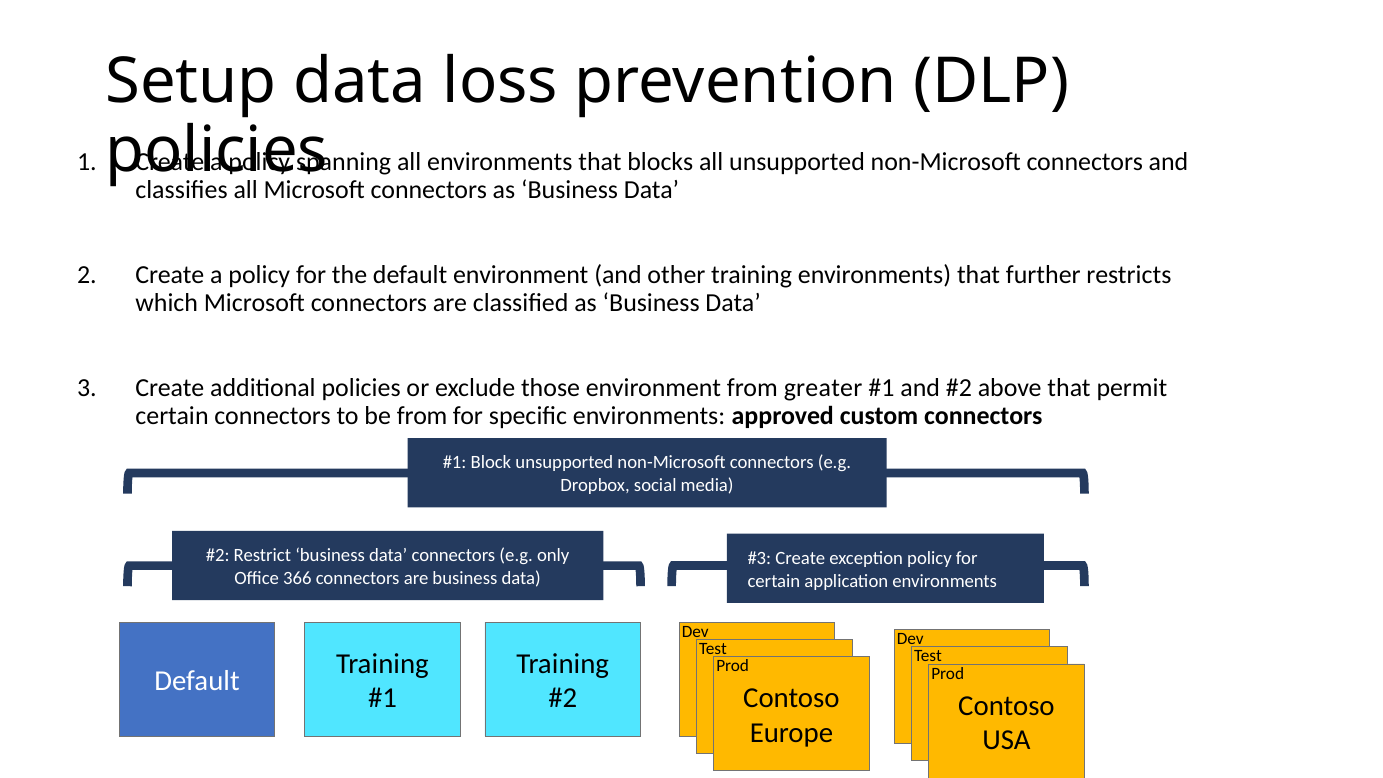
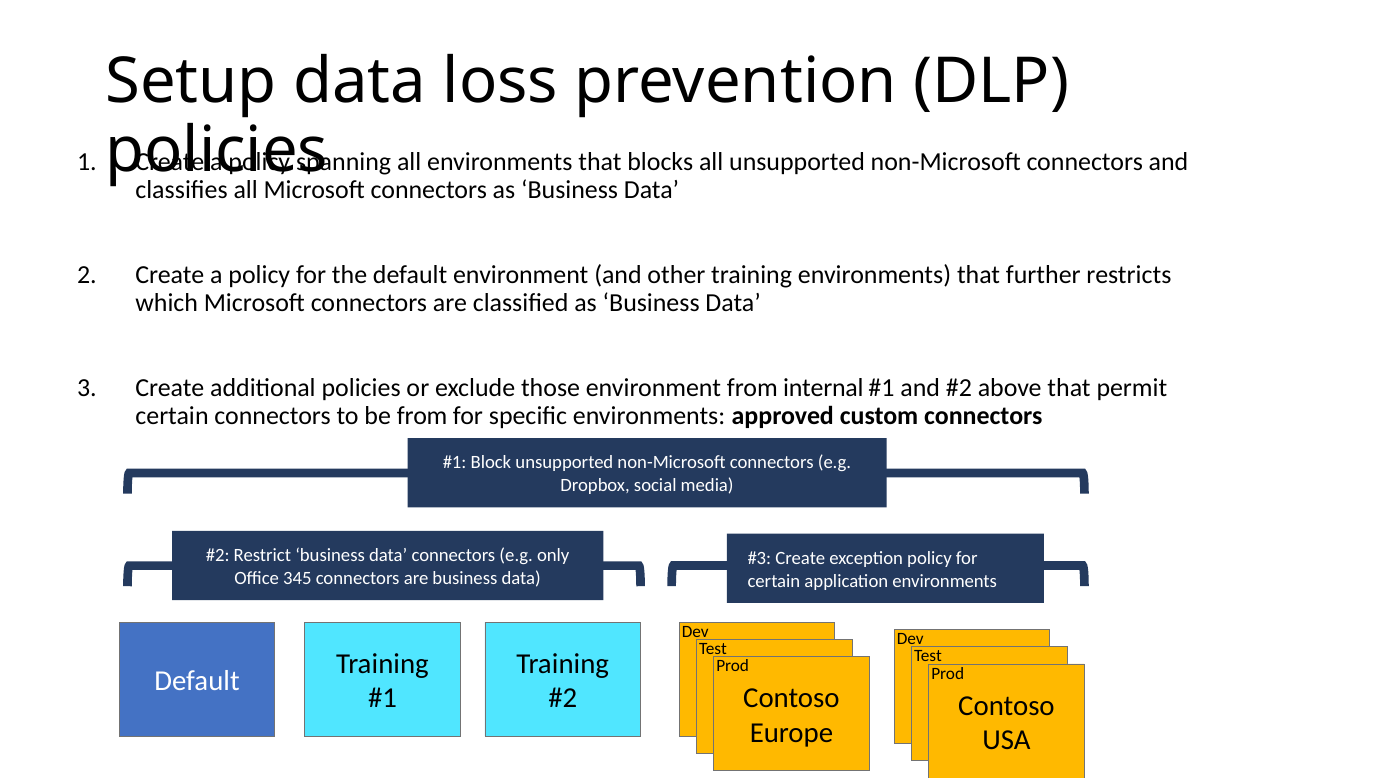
greater: greater -> internal
366: 366 -> 345
